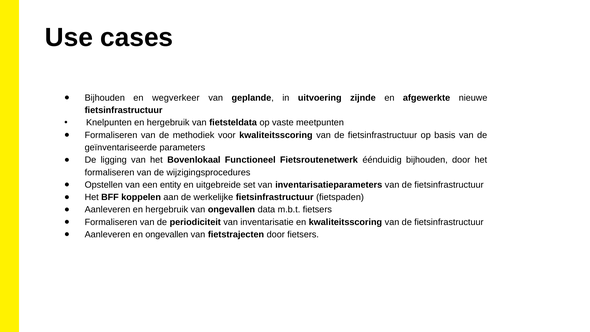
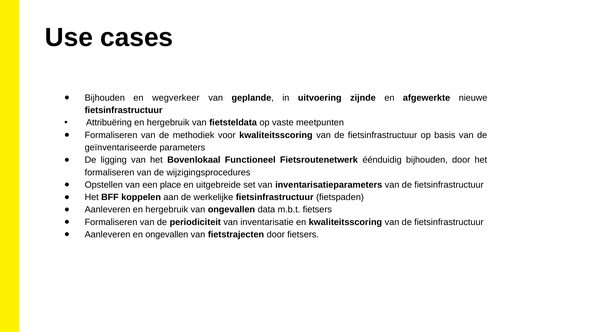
Knelpunten: Knelpunten -> Attribuëring
entity: entity -> place
